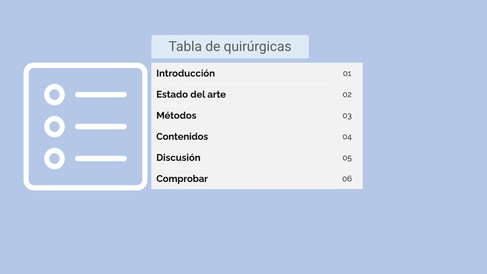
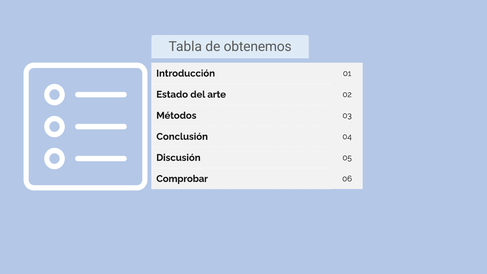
quirúrgicas: quirúrgicas -> obtenemos
Contenidos: Contenidos -> Conclusión
